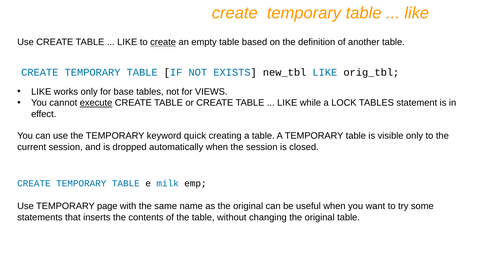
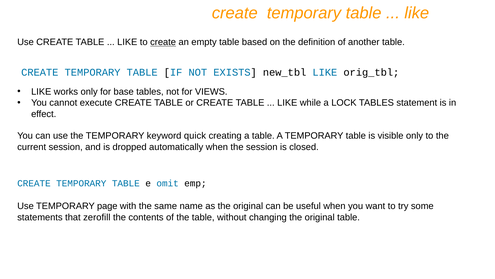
execute underline: present -> none
milk: milk -> omit
inserts: inserts -> zerofill
